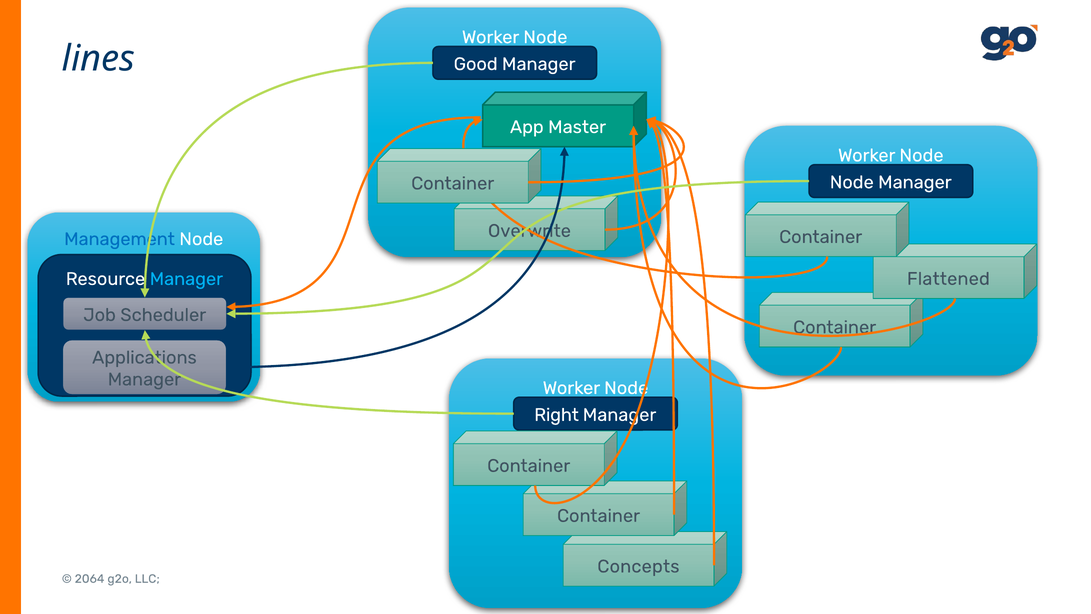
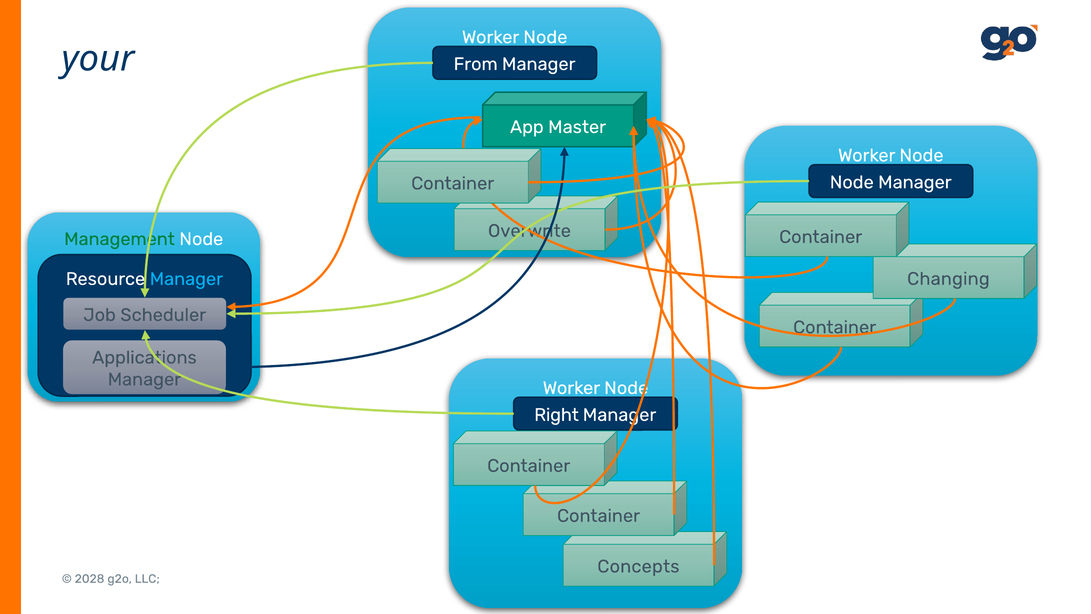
lines: lines -> your
Good: Good -> From
Management colour: blue -> green
Flattened: Flattened -> Changing
2064: 2064 -> 2028
